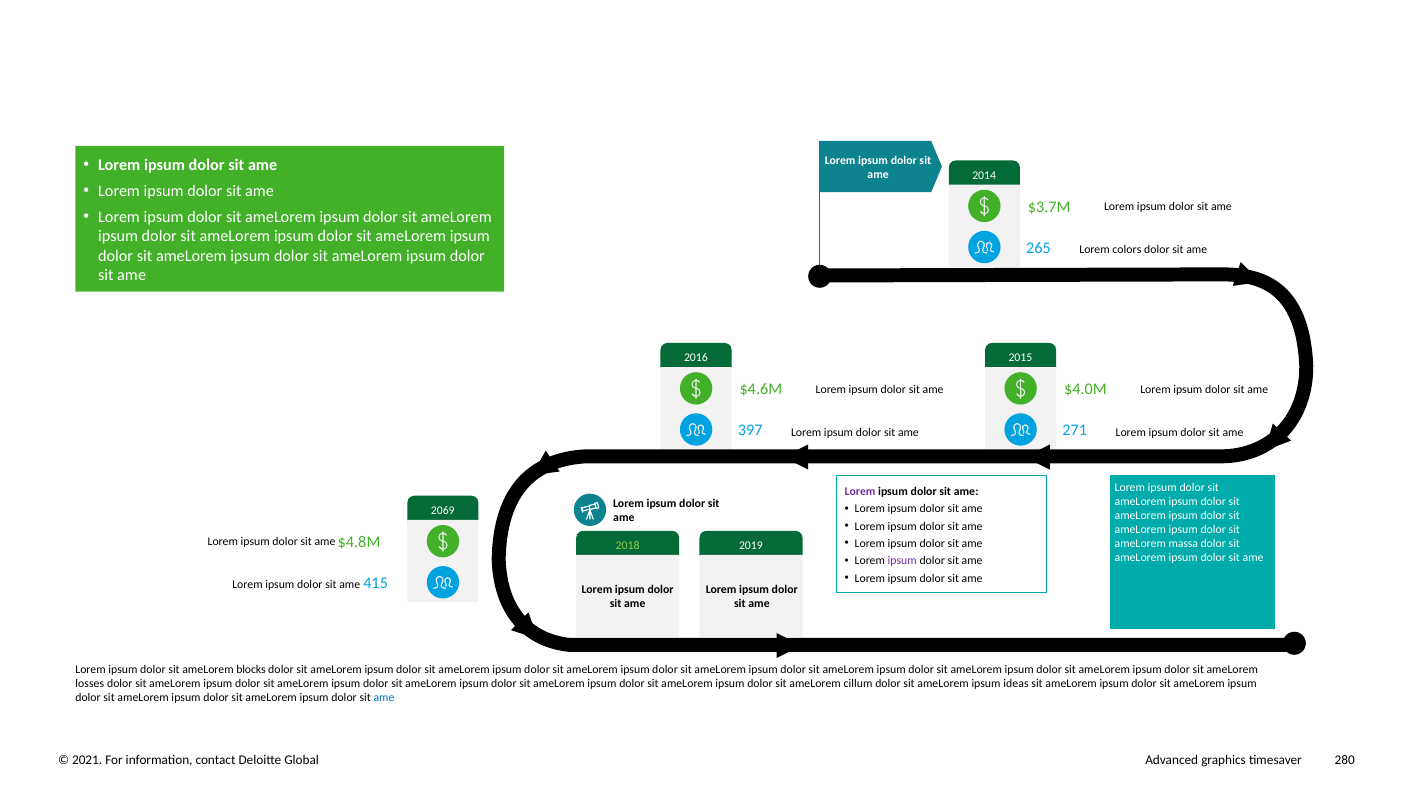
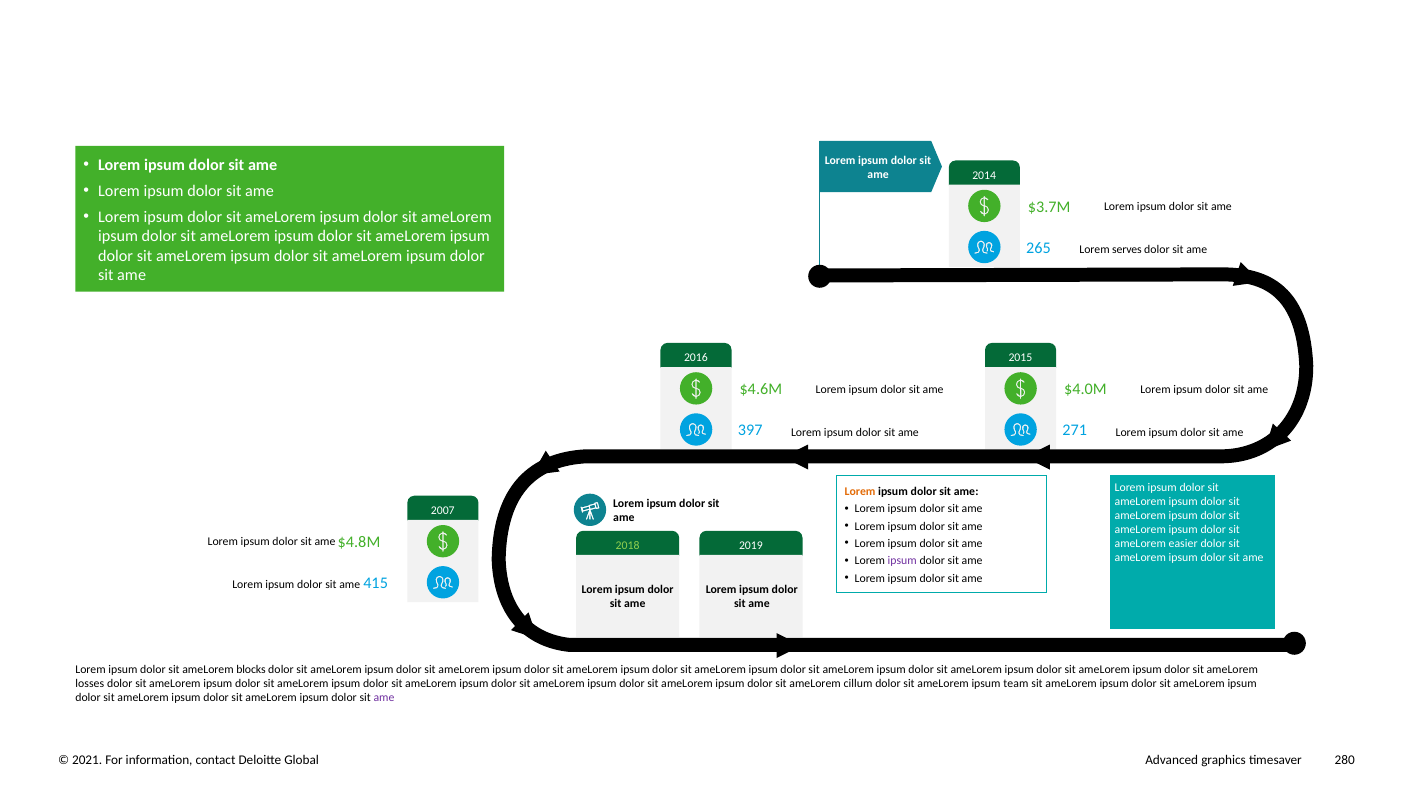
colors: colors -> serves
Lorem at (860, 491) colour: purple -> orange
2069: 2069 -> 2007
massa: massa -> easier
ideas: ideas -> team
ame at (384, 697) colour: blue -> purple
